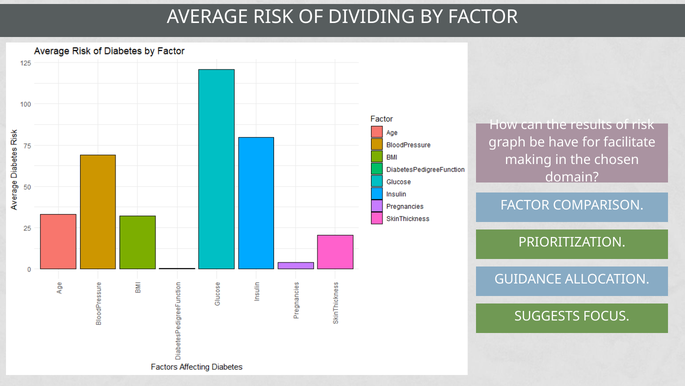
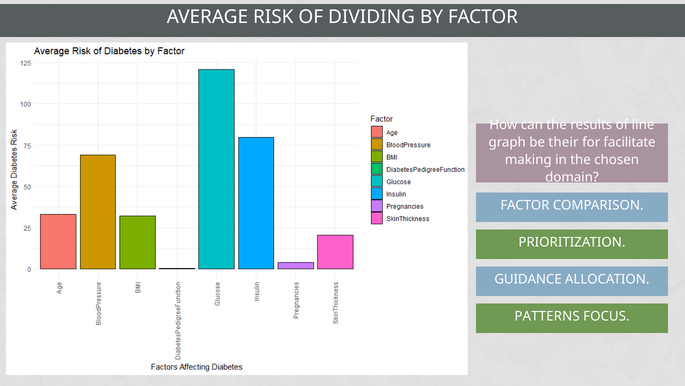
of risk: risk -> line
have: have -> their
SUGGESTS: SUGGESTS -> PATTERNS
